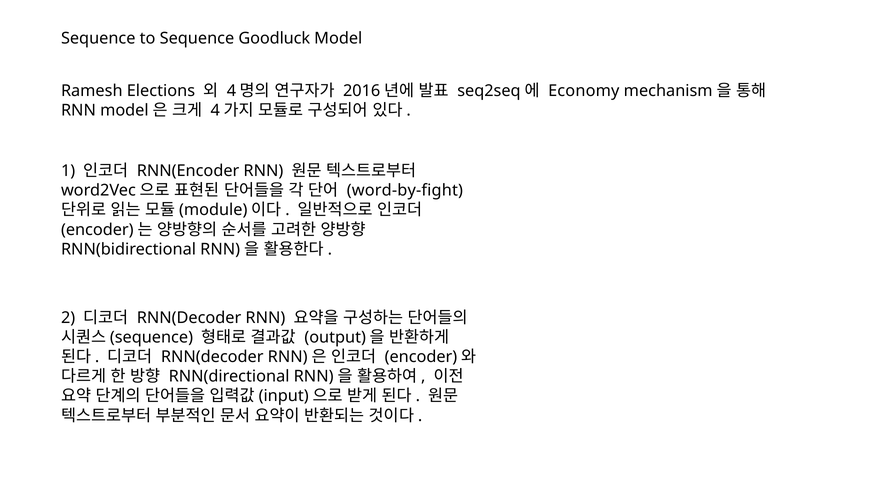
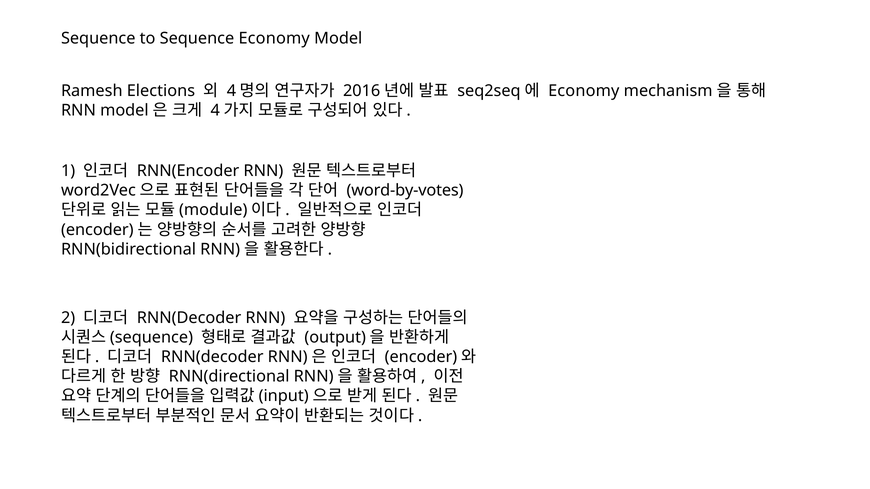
Sequence Goodluck: Goodluck -> Economy
word-by-fight: word-by-fight -> word-by-votes
